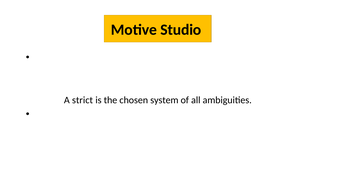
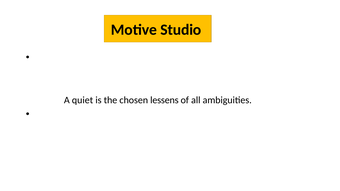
strict: strict -> quiet
system: system -> lessens
